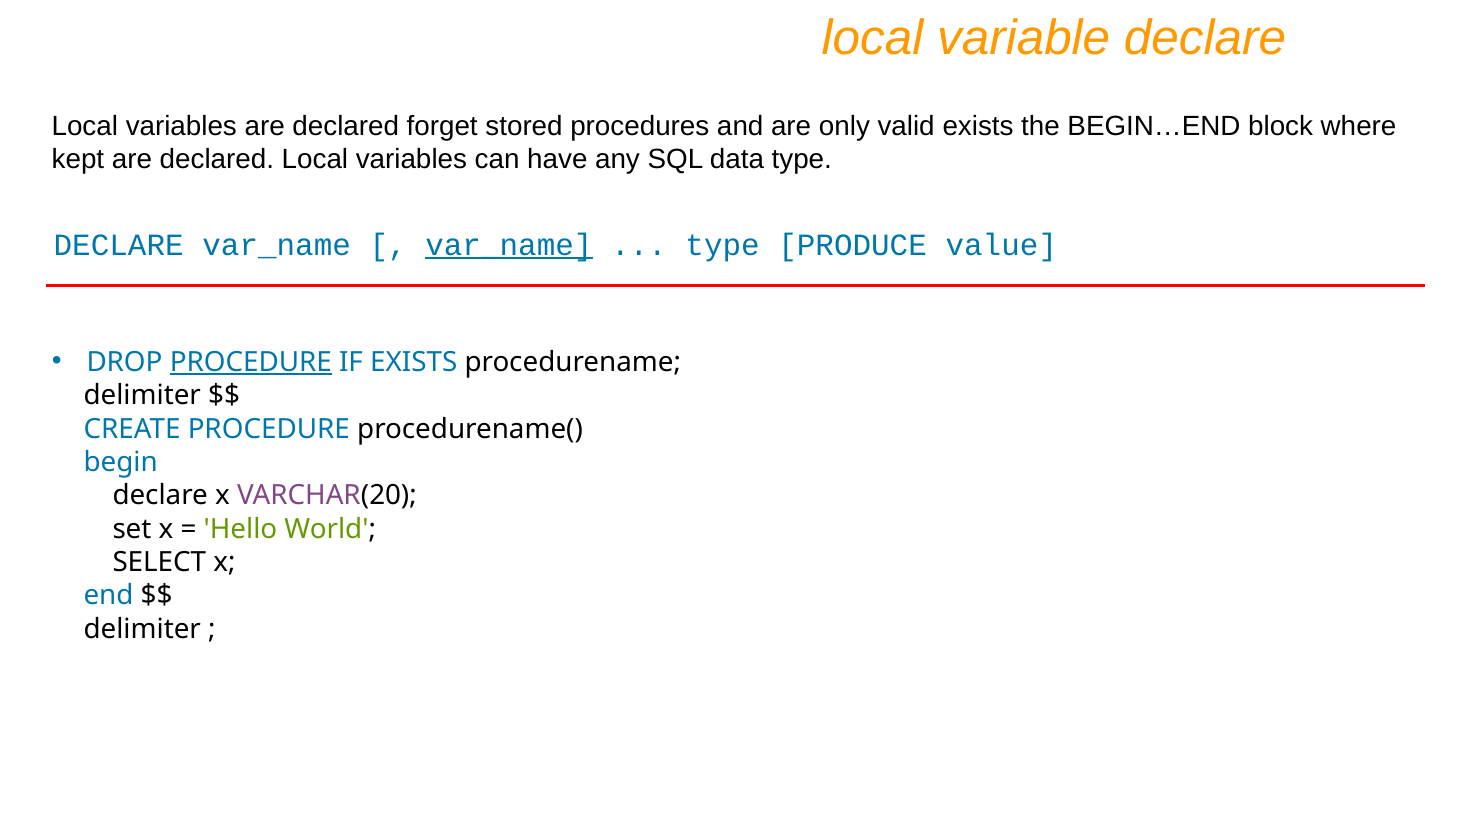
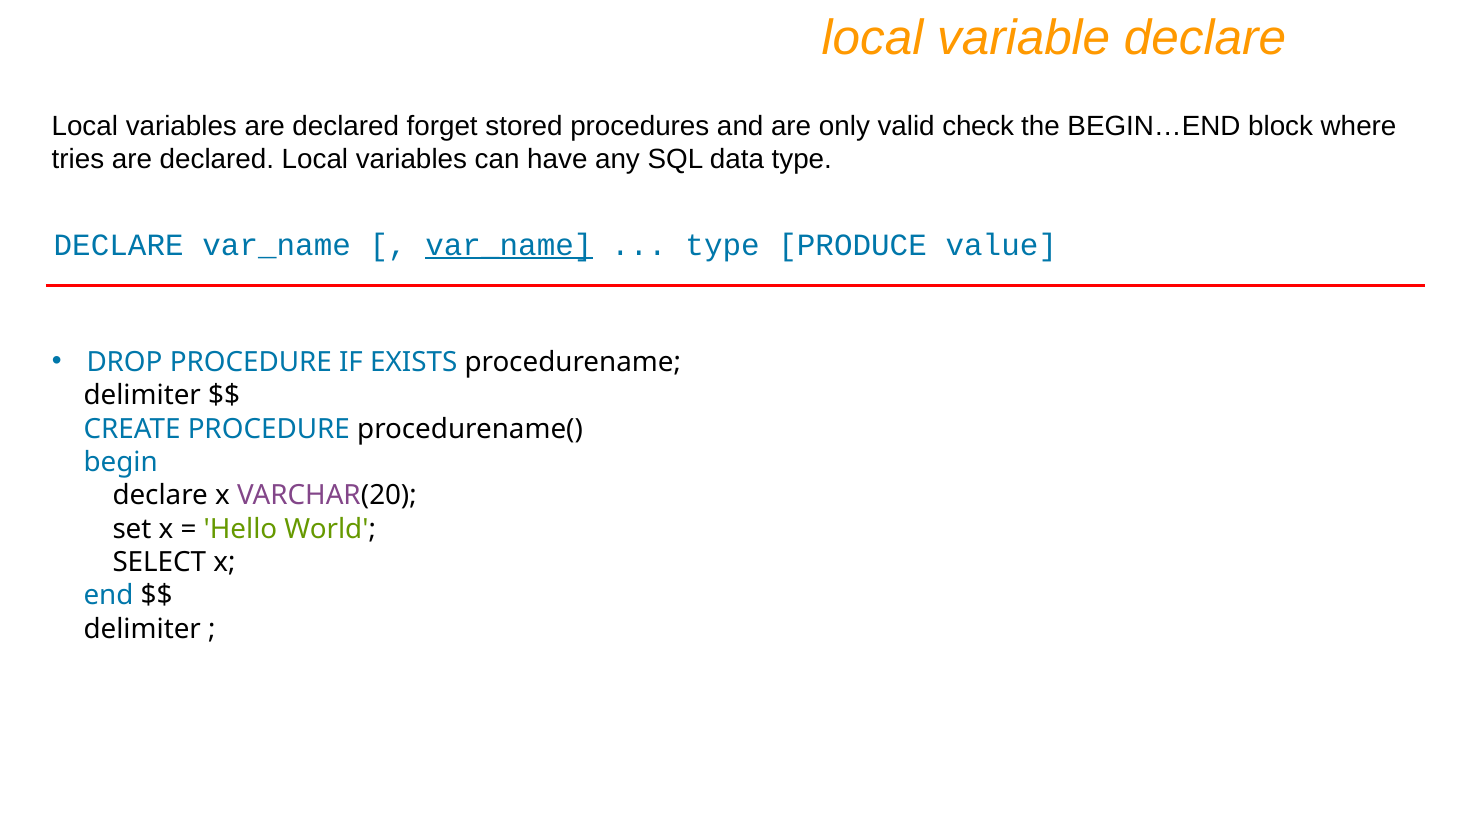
valid exists: exists -> check
kept: kept -> tries
PROCEDURE at (251, 362) underline: present -> none
